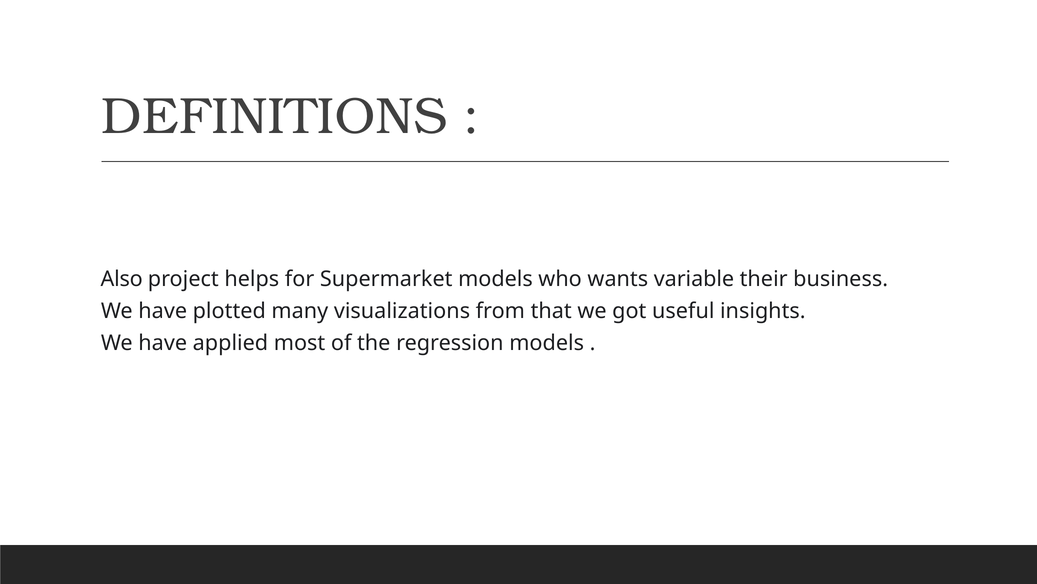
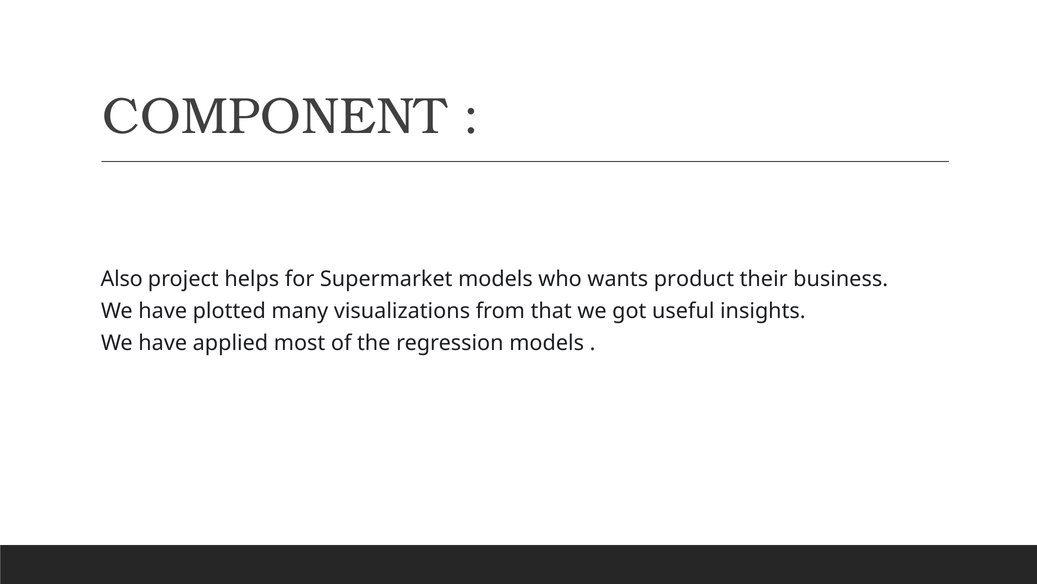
DEFINITIONS: DEFINITIONS -> COMPONENT
variable: variable -> product
